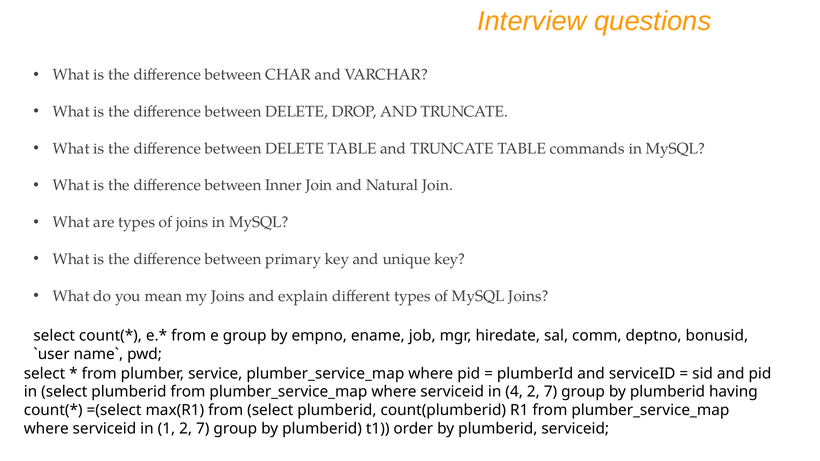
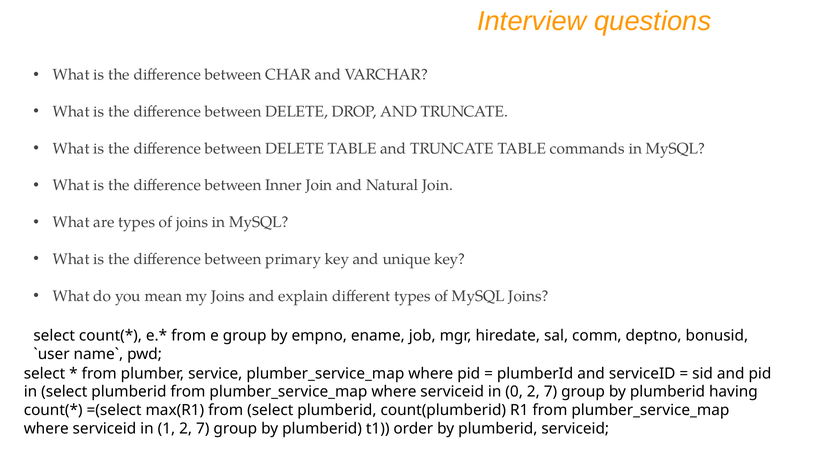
4: 4 -> 0
